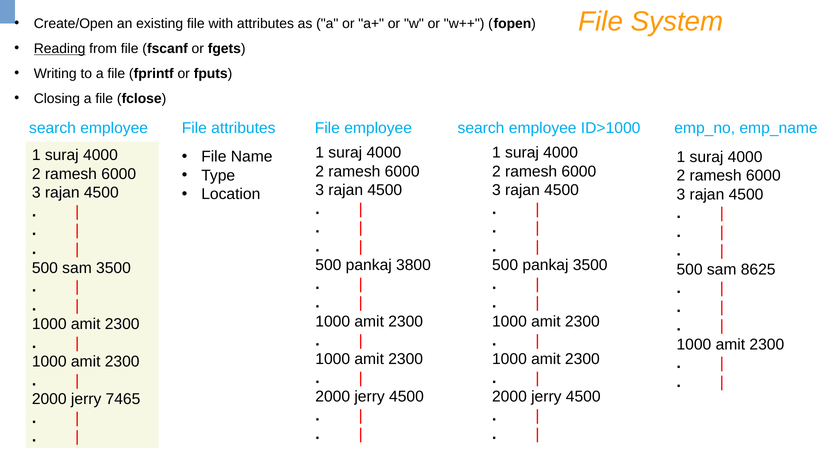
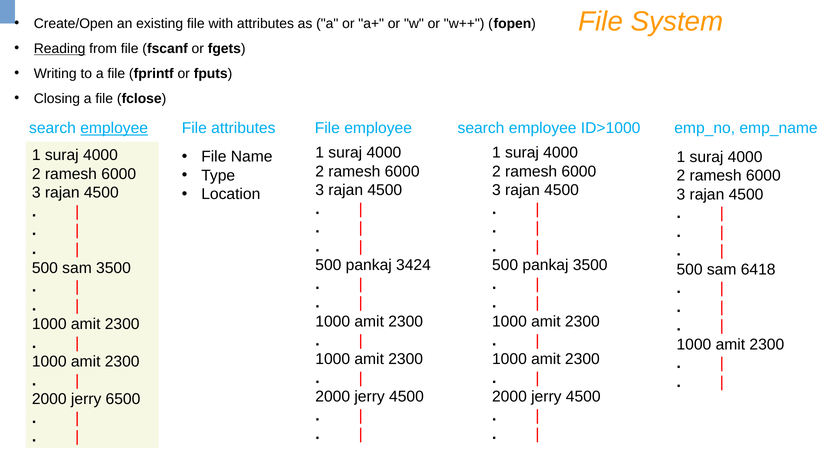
employee at (114, 128) underline: none -> present
3800: 3800 -> 3424
8625: 8625 -> 6418
7465: 7465 -> 6500
